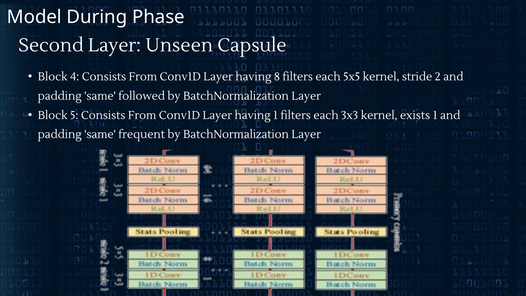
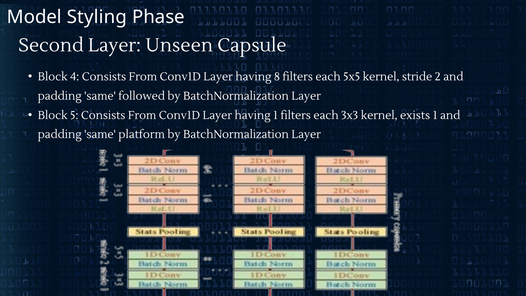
During: During -> Styling
frequent: frequent -> platform
